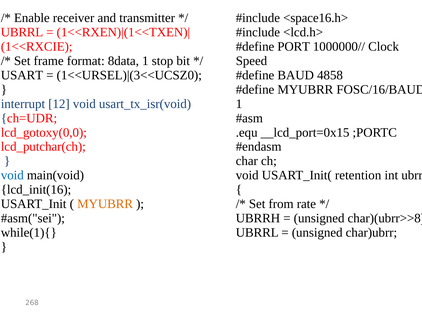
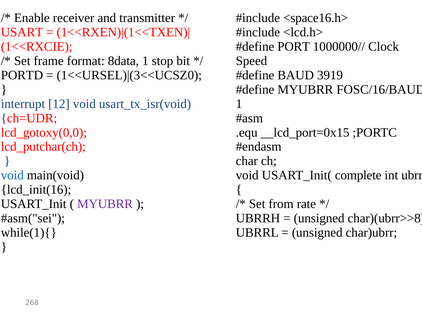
UBRRL at (22, 32): UBRRL -> USART
USART: USART -> PORTD
4858: 4858 -> 3919
retention: retention -> complete
MYUBRR at (105, 204) colour: orange -> purple
